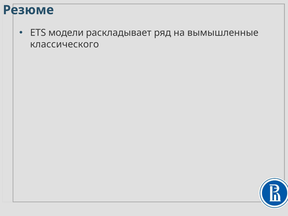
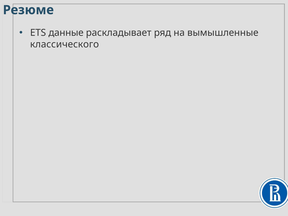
модели: модели -> данные
